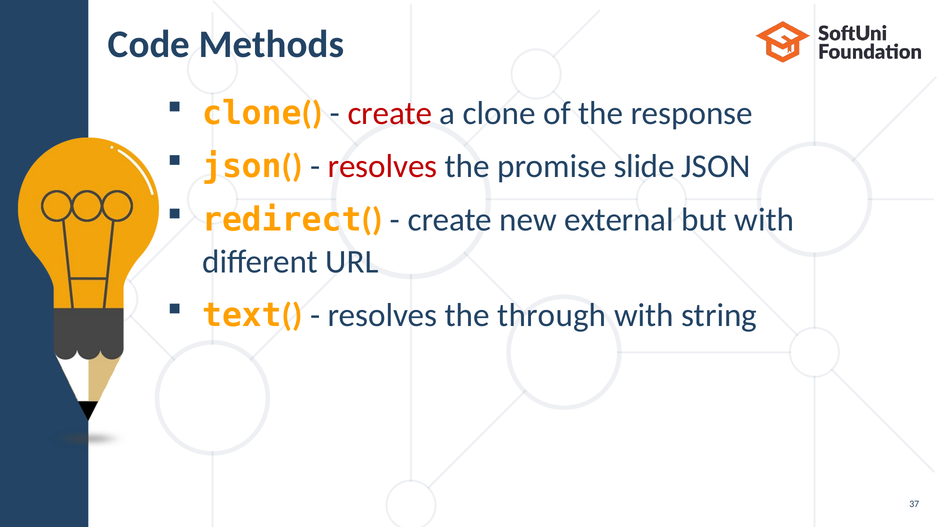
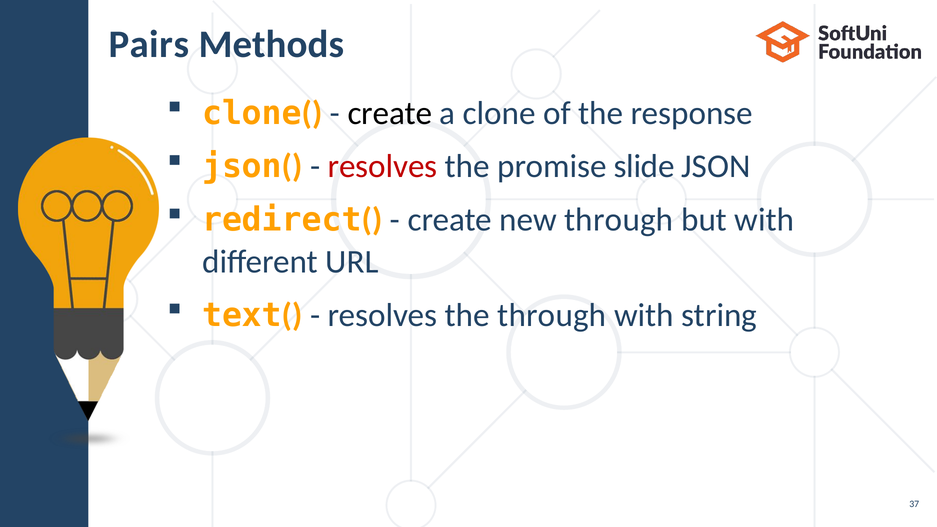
Code: Code -> Pairs
create at (390, 113) colour: red -> black
new external: external -> through
